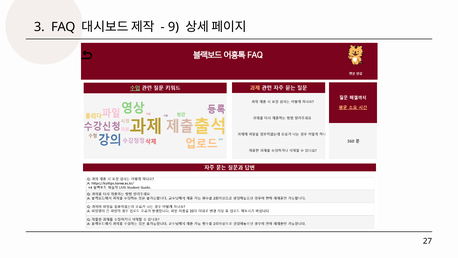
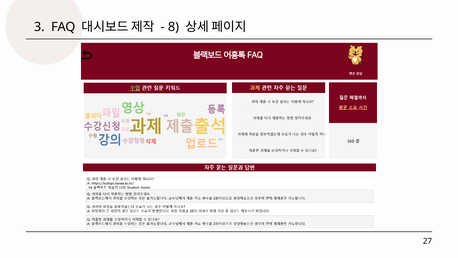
9: 9 -> 8
